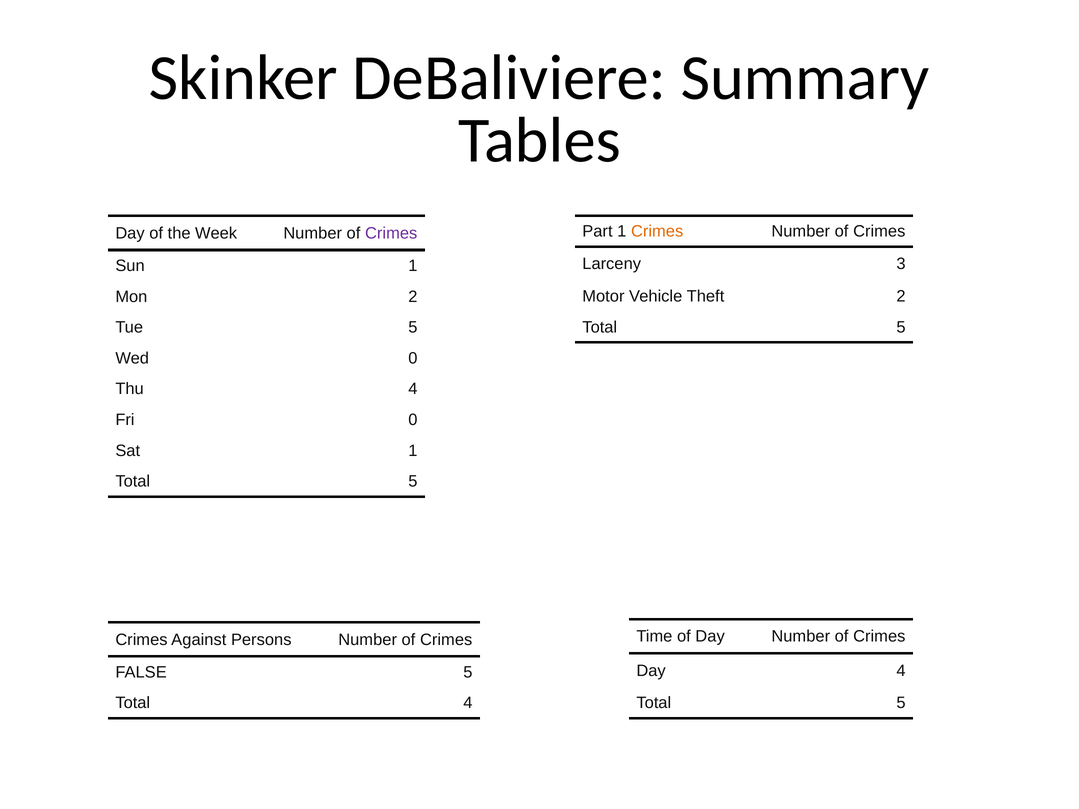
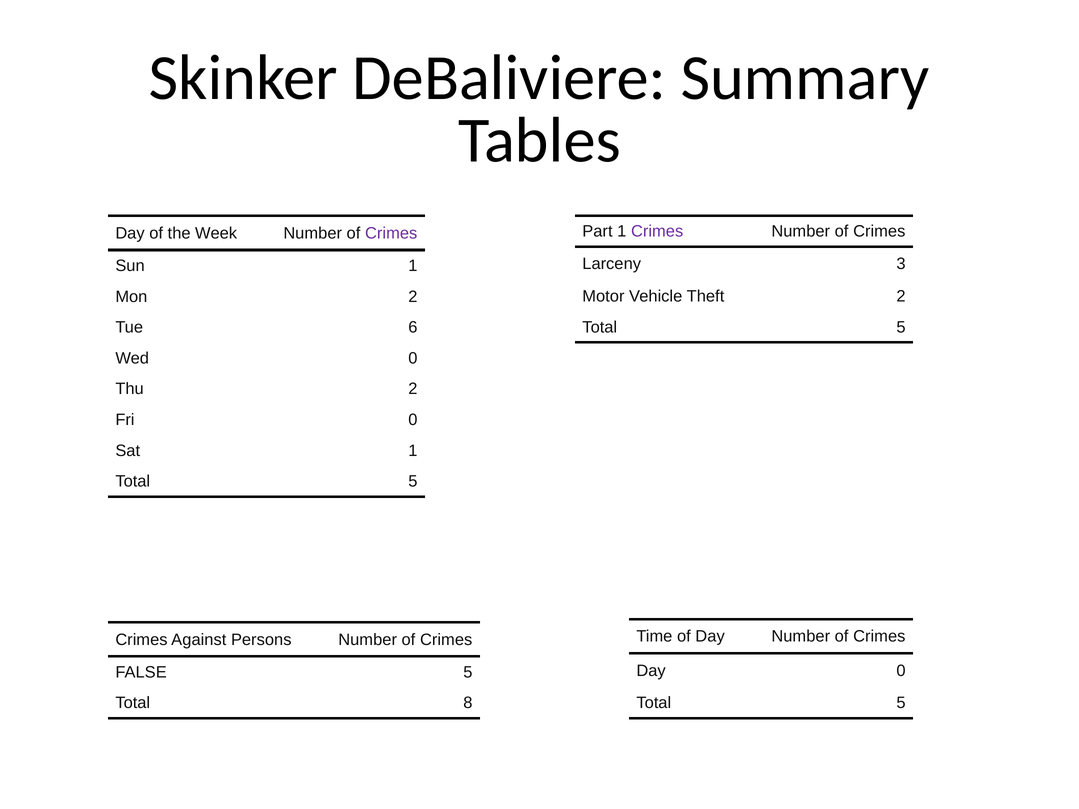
Crimes at (657, 232) colour: orange -> purple
Tue 5: 5 -> 6
Thu 4: 4 -> 2
Day 4: 4 -> 0
Total 4: 4 -> 8
